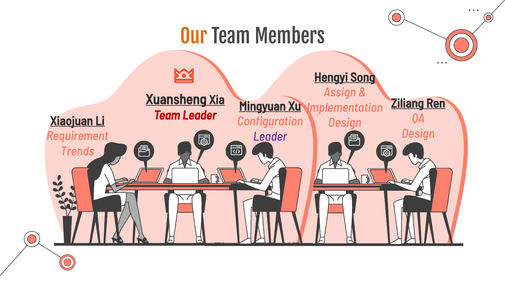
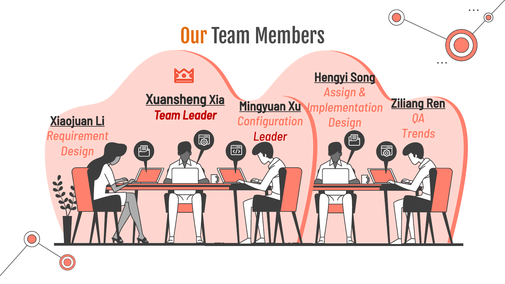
Design at (418, 134): Design -> Trends
Leader at (270, 137) colour: purple -> red
Trends at (77, 151): Trends -> Design
